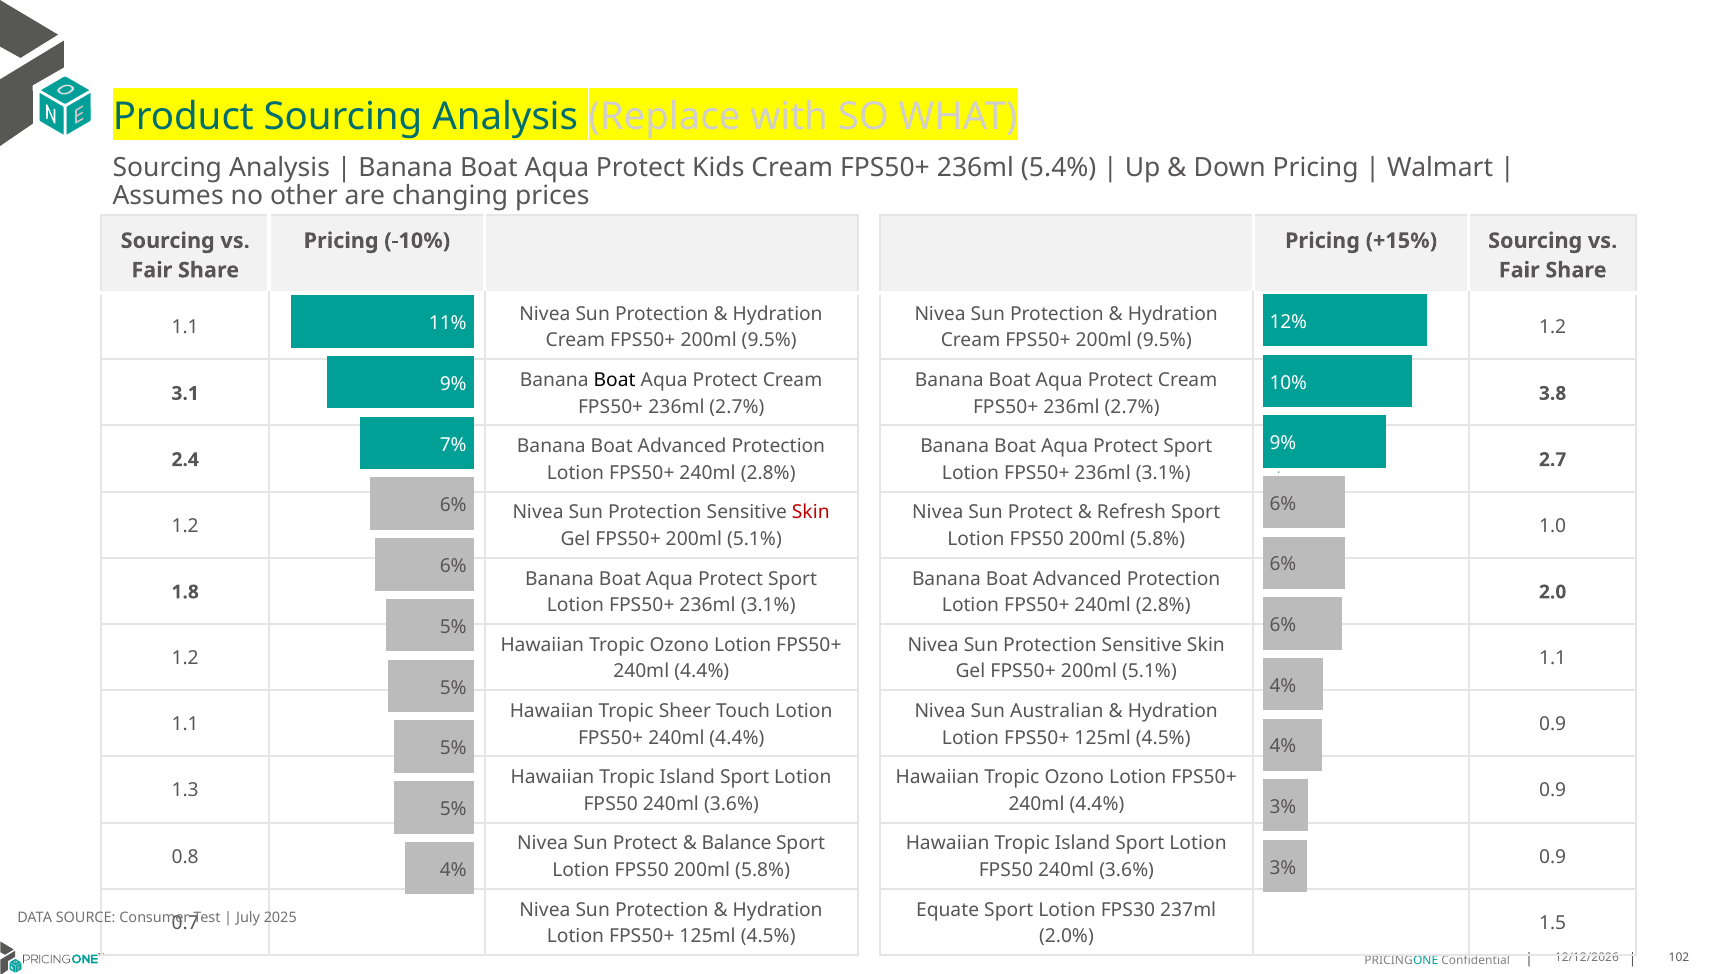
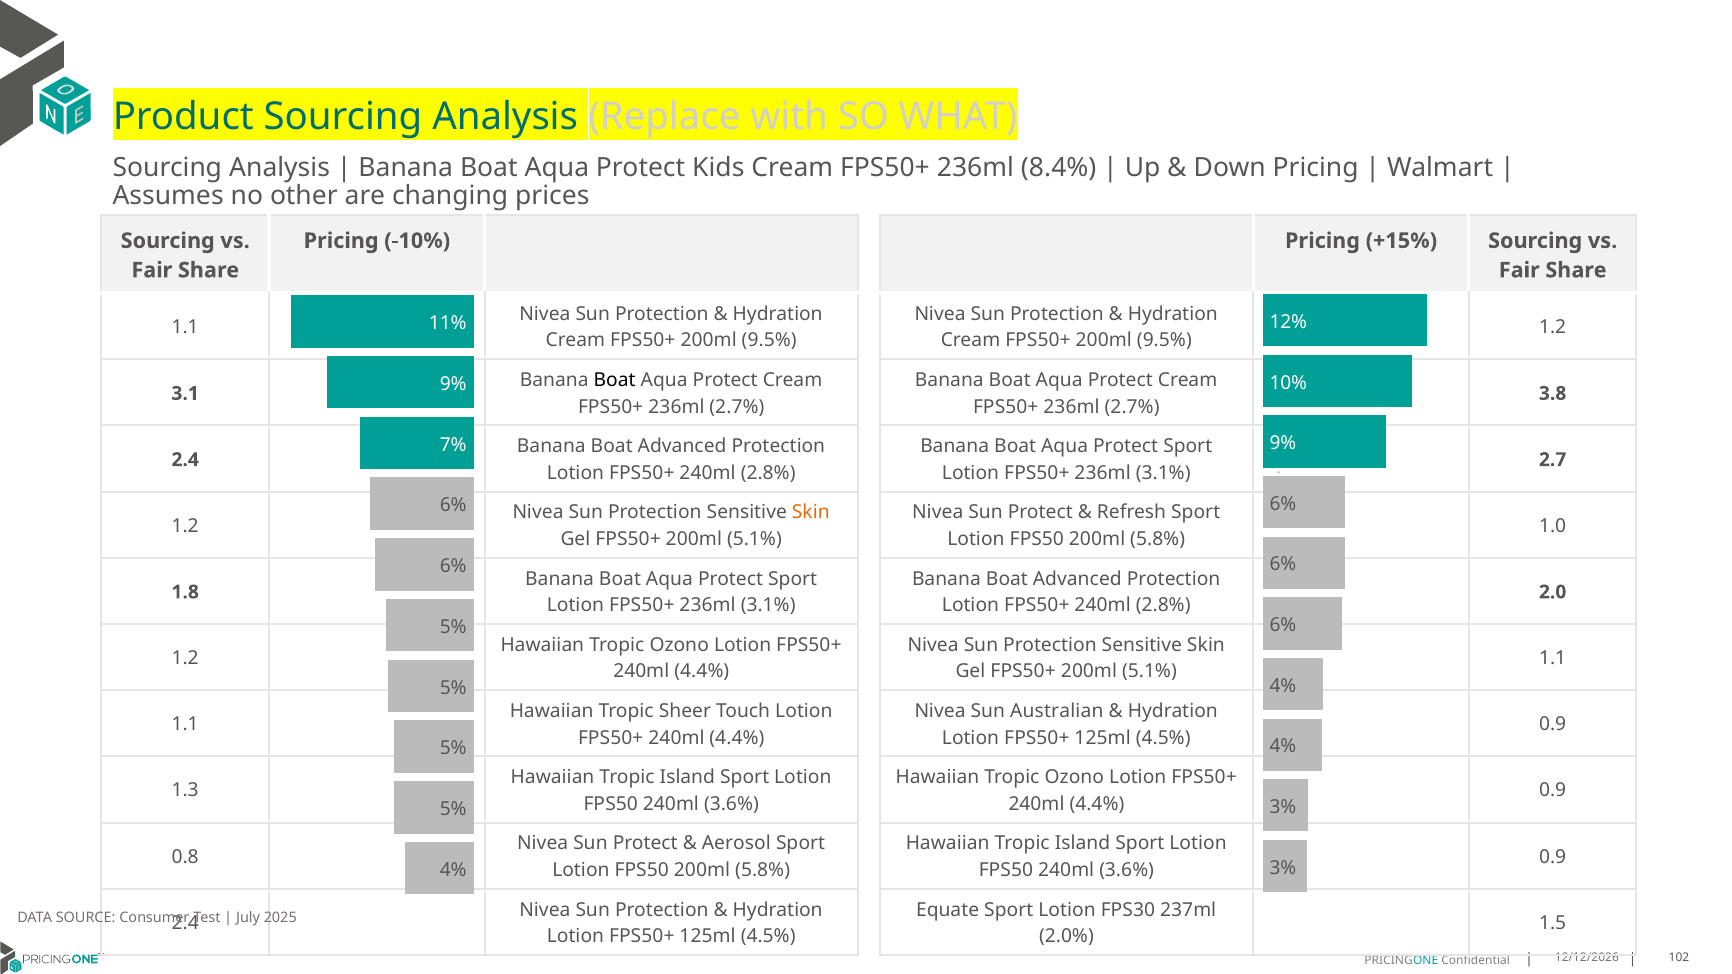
5.4%: 5.4% -> 8.4%
Skin at (811, 513) colour: red -> orange
Balance: Balance -> Aerosol
0.7 at (185, 923): 0.7 -> 2.4
